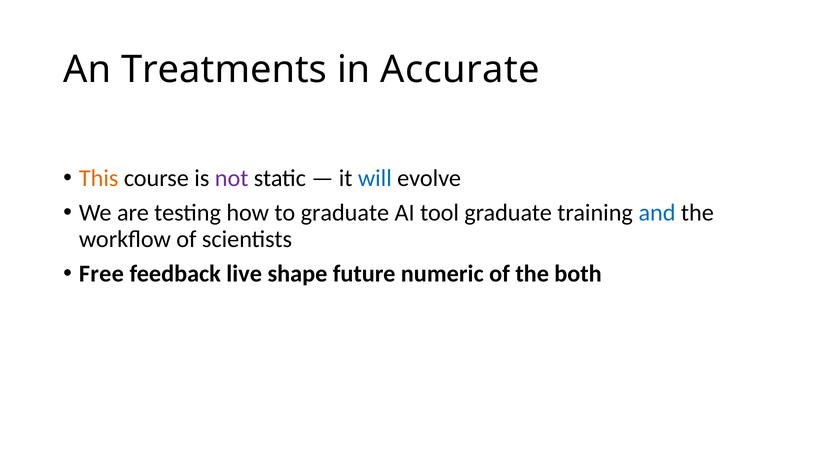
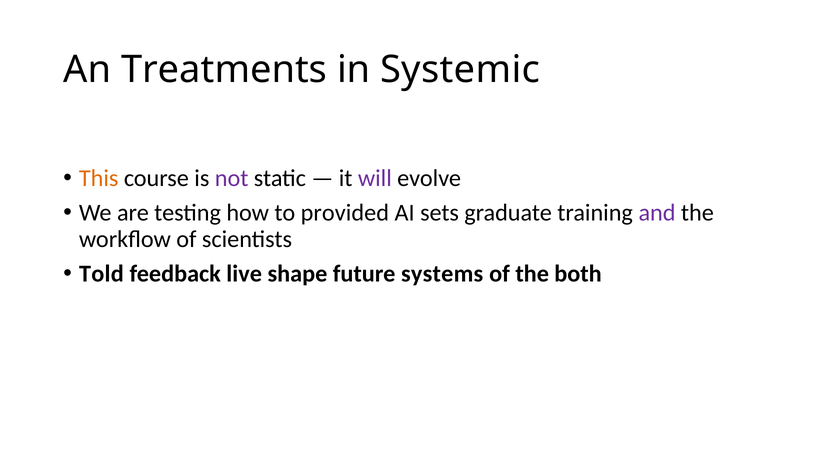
Accurate: Accurate -> Systemic
will colour: blue -> purple
to graduate: graduate -> provided
tool: tool -> sets
and colour: blue -> purple
Free: Free -> Told
numeric: numeric -> systems
